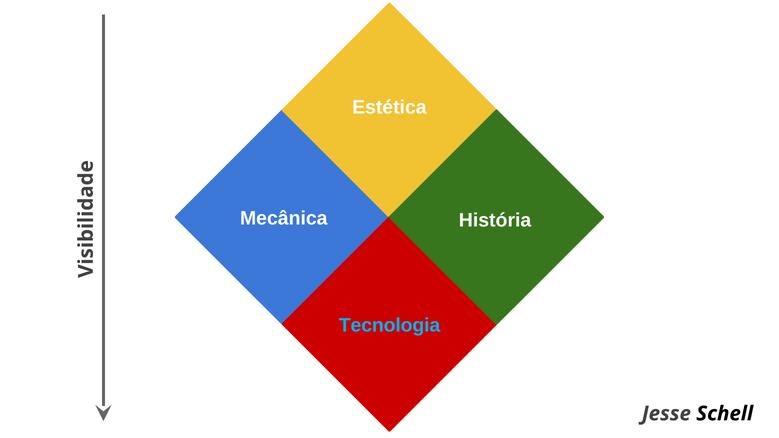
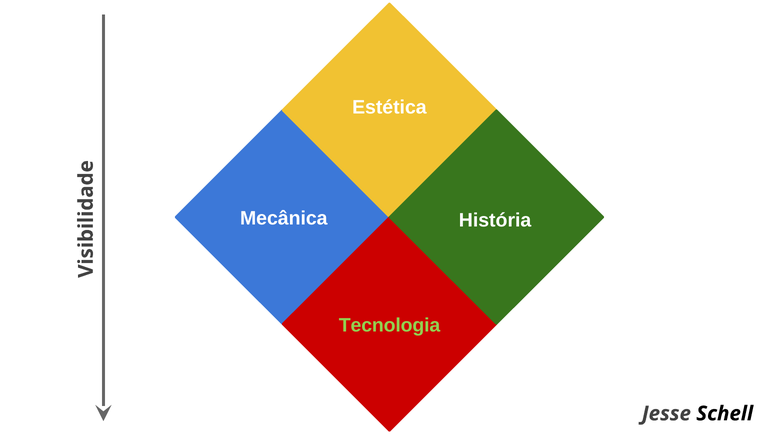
Tecnologia colour: light blue -> light green
